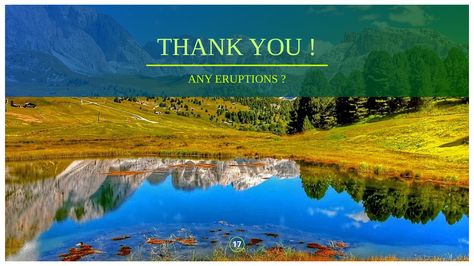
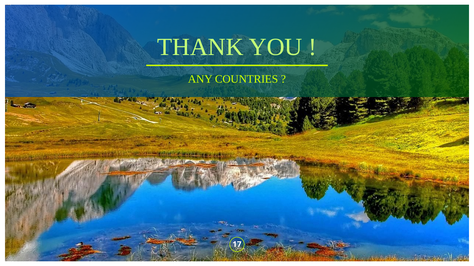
ERUPTIONS: ERUPTIONS -> COUNTRIES
